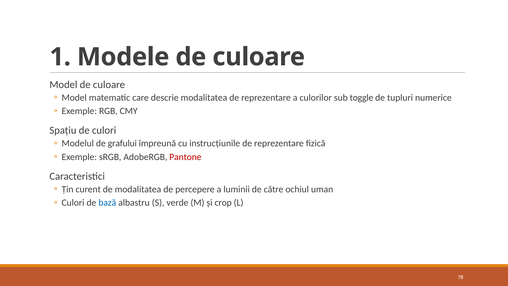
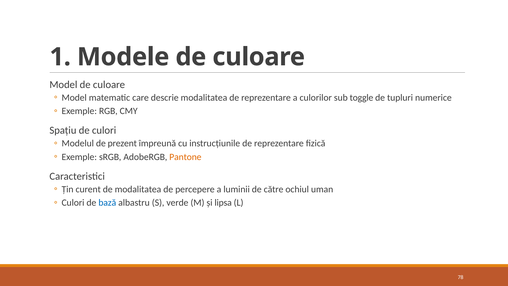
grafului: grafului -> prezent
Pantone colour: red -> orange
crop: crop -> lipsa
